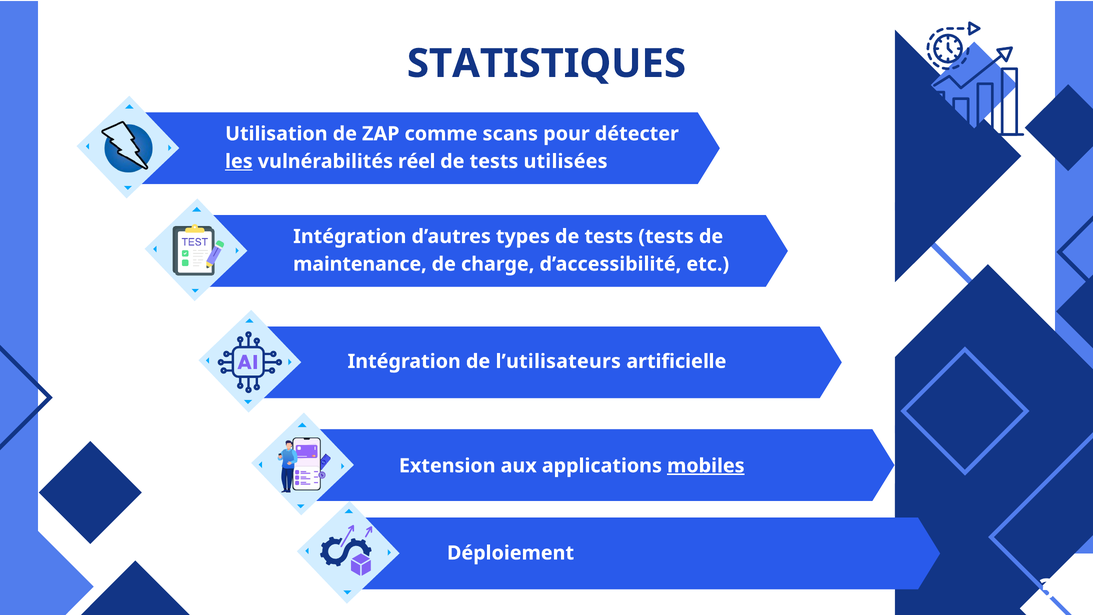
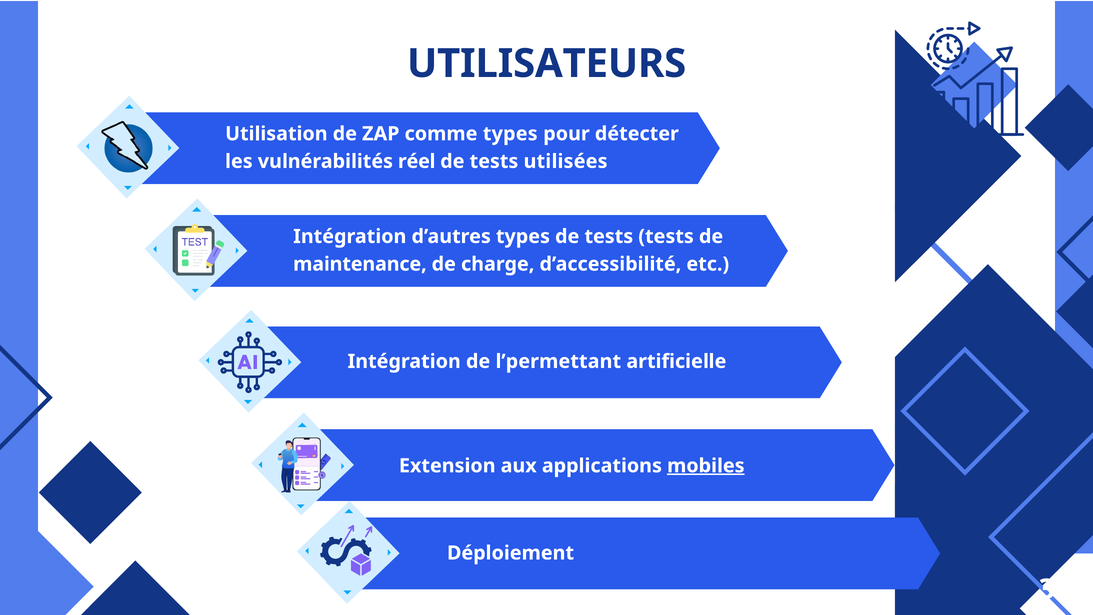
STATISTIQUES: STATISTIQUES -> UTILISATEURS
comme scans: scans -> types
les underline: present -> none
l’utilisateurs: l’utilisateurs -> l’permettant
